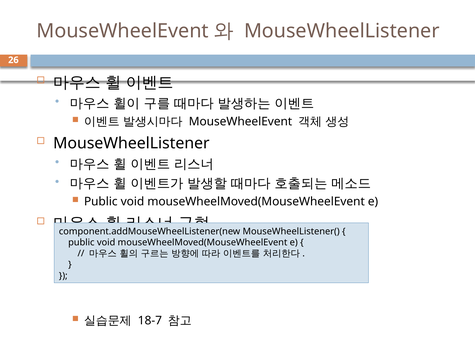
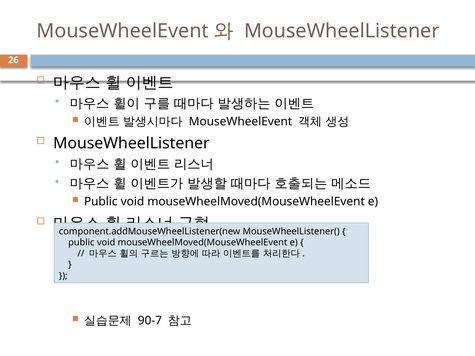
18-7: 18-7 -> 90-7
